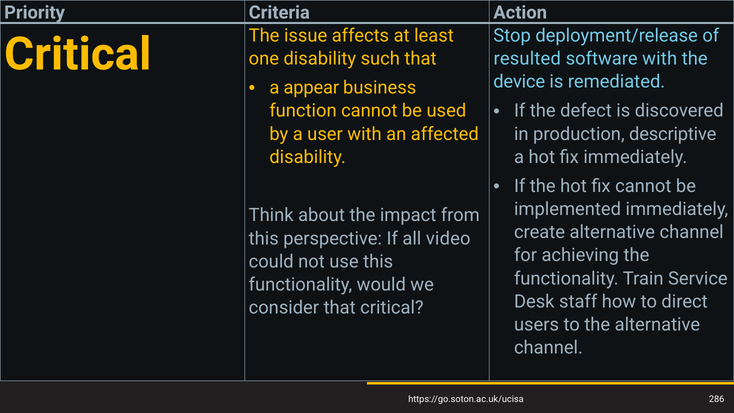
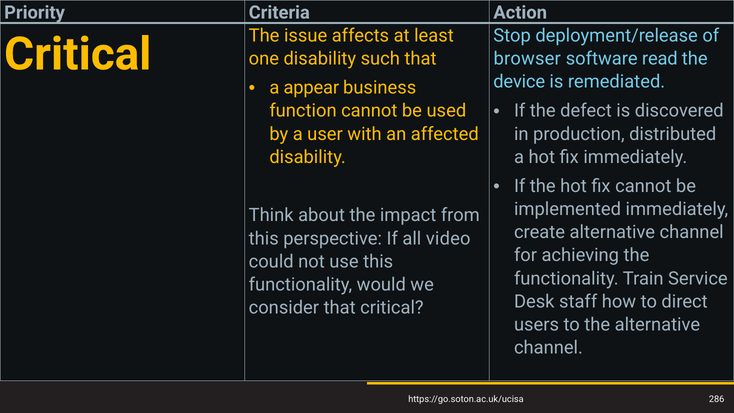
resulted: resulted -> browser
software with: with -> read
descriptive: descriptive -> distributed
